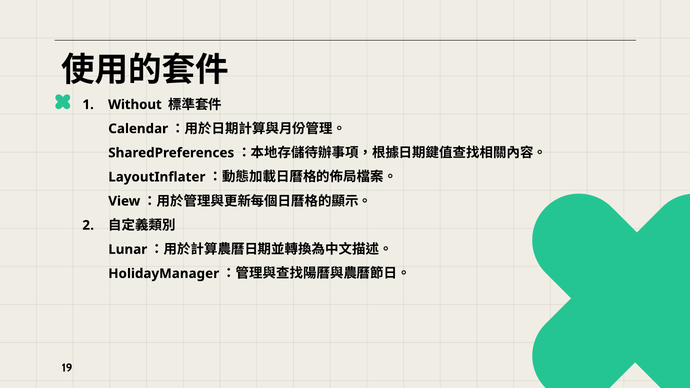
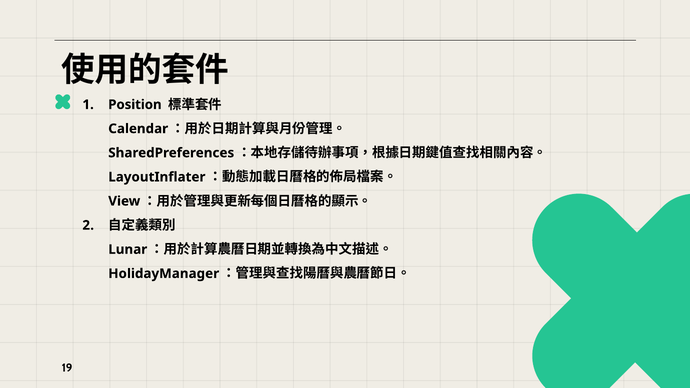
Without: Without -> Position
